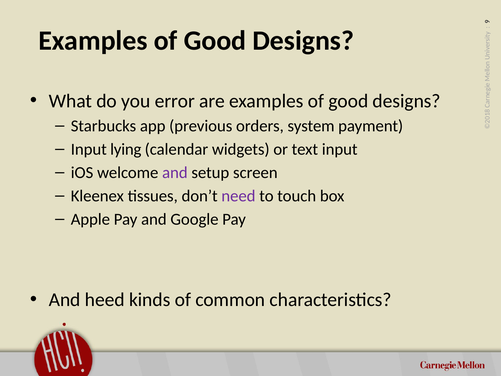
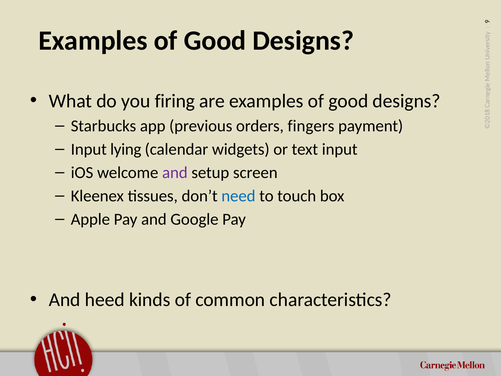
error: error -> firing
system: system -> fingers
need colour: purple -> blue
